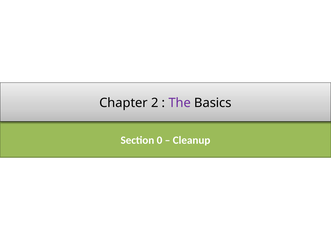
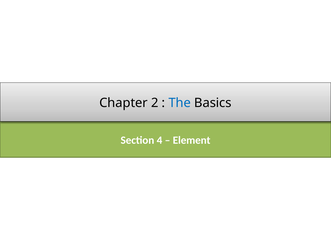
The colour: purple -> blue
0: 0 -> 4
Cleanup: Cleanup -> Element
